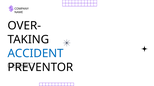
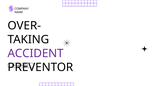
ACCIDENT colour: blue -> purple
